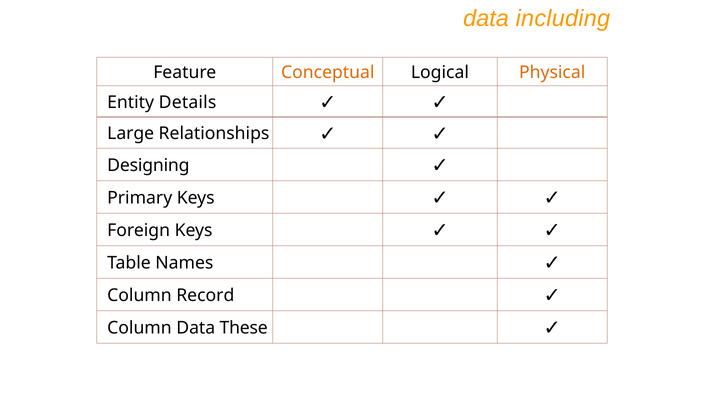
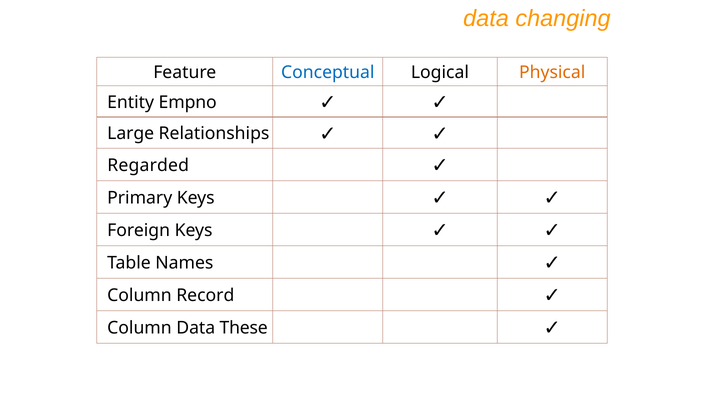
including: including -> changing
Conceptual colour: orange -> blue
Details: Details -> Empno
Designing: Designing -> Regarded
